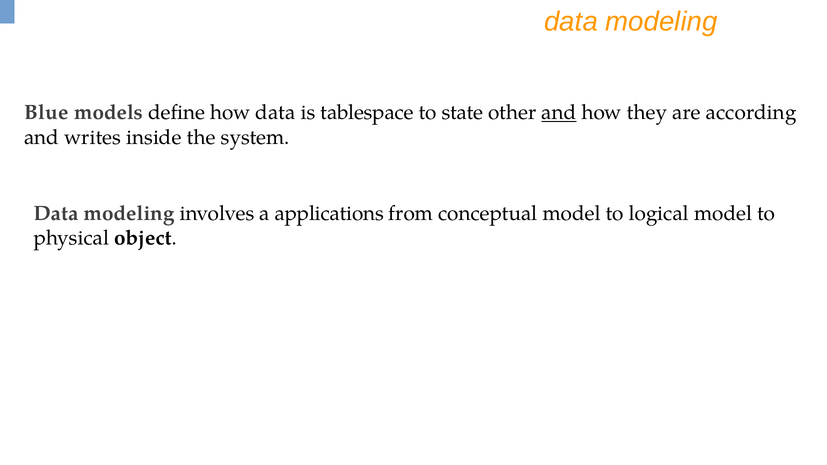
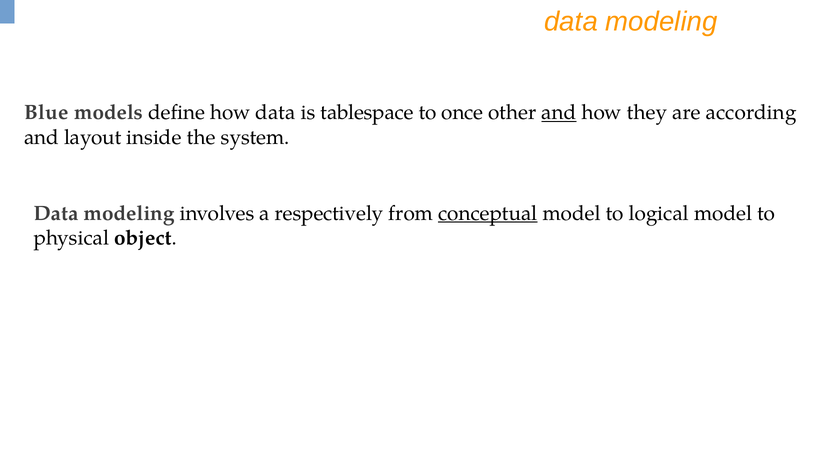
state: state -> once
writes: writes -> layout
applications: applications -> respectively
conceptual underline: none -> present
